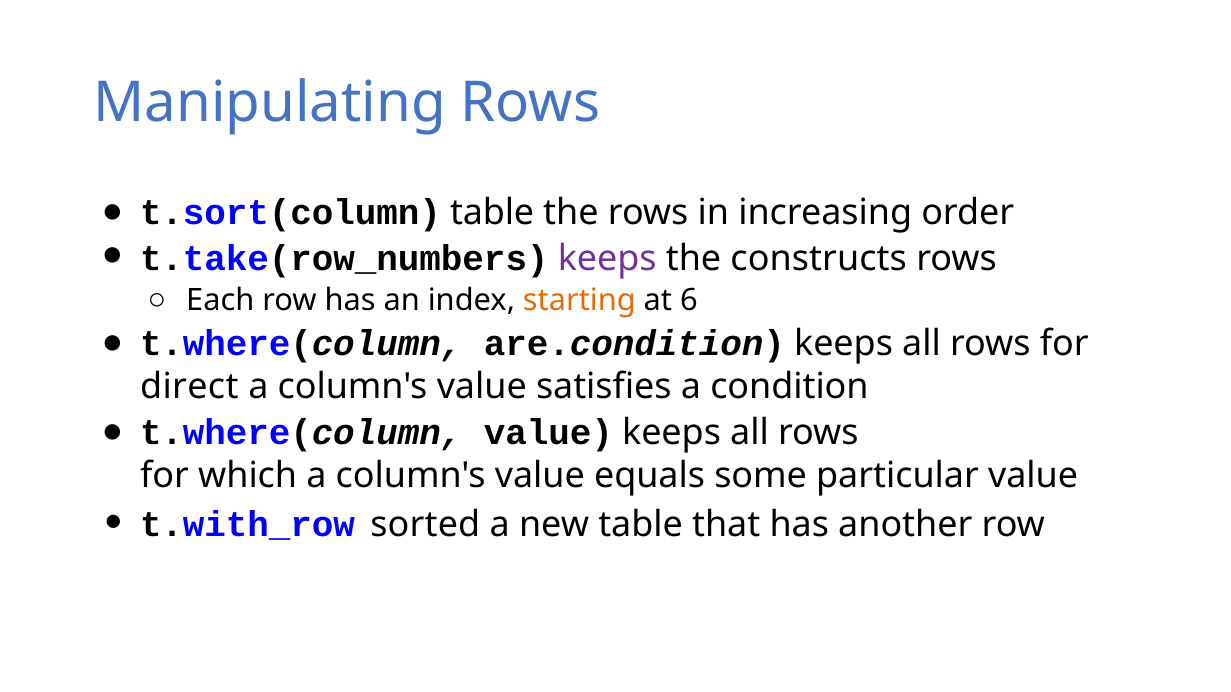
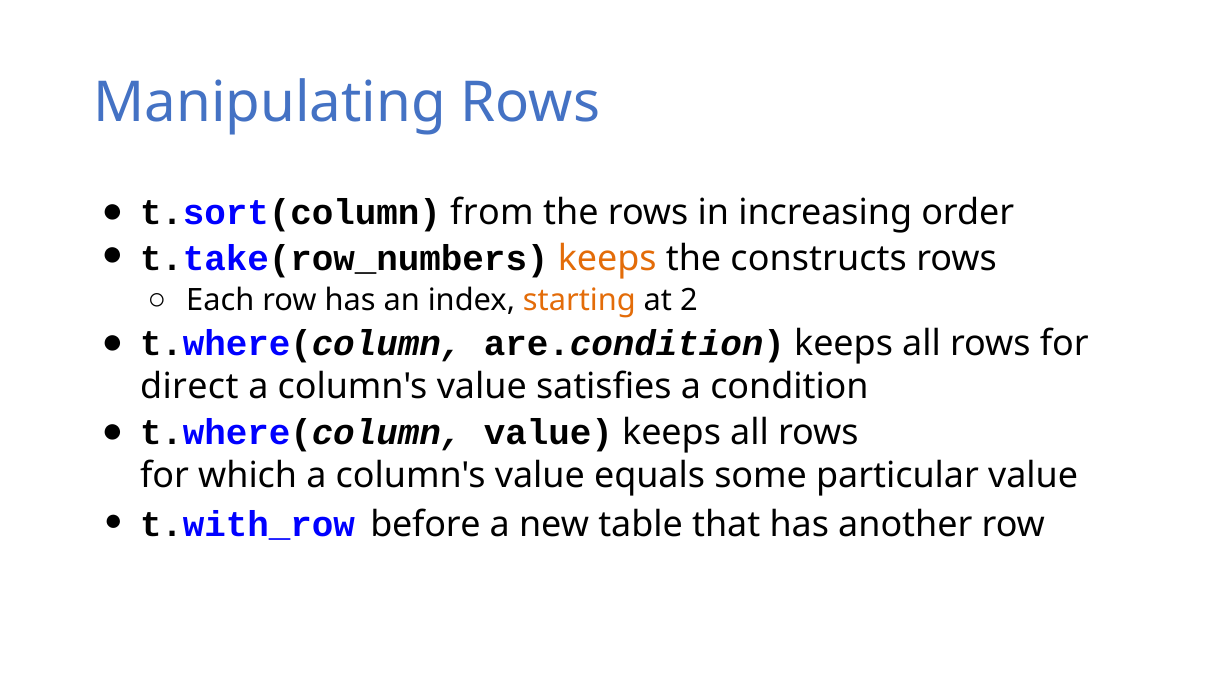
t.sort(column table: table -> from
keeps at (607, 259) colour: purple -> orange
6: 6 -> 2
sorted: sorted -> before
